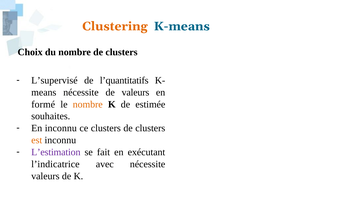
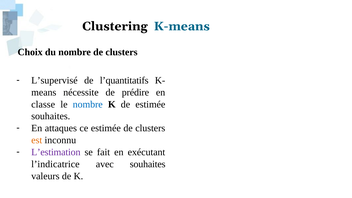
Clustering colour: orange -> black
de valeurs: valeurs -> prédire
formé: formé -> classe
nombre at (88, 104) colour: orange -> blue
En inconnu: inconnu -> attaques
ce clusters: clusters -> estimée
avec nécessite: nécessite -> souhaites
